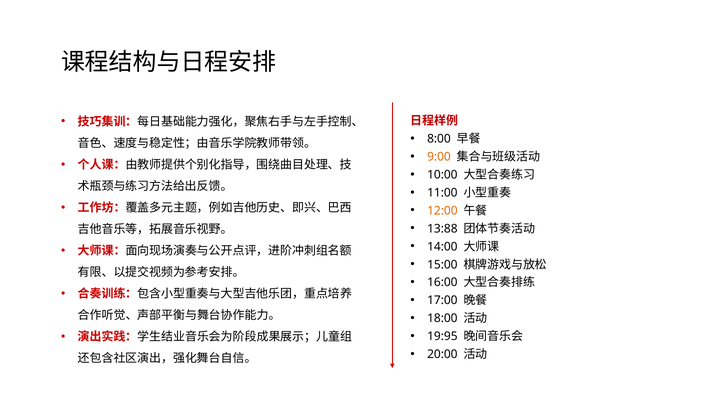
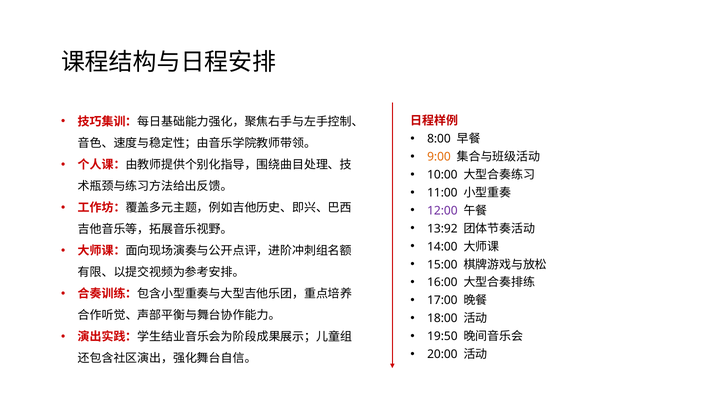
12:00 colour: orange -> purple
13:88: 13:88 -> 13:92
19:95: 19:95 -> 19:50
